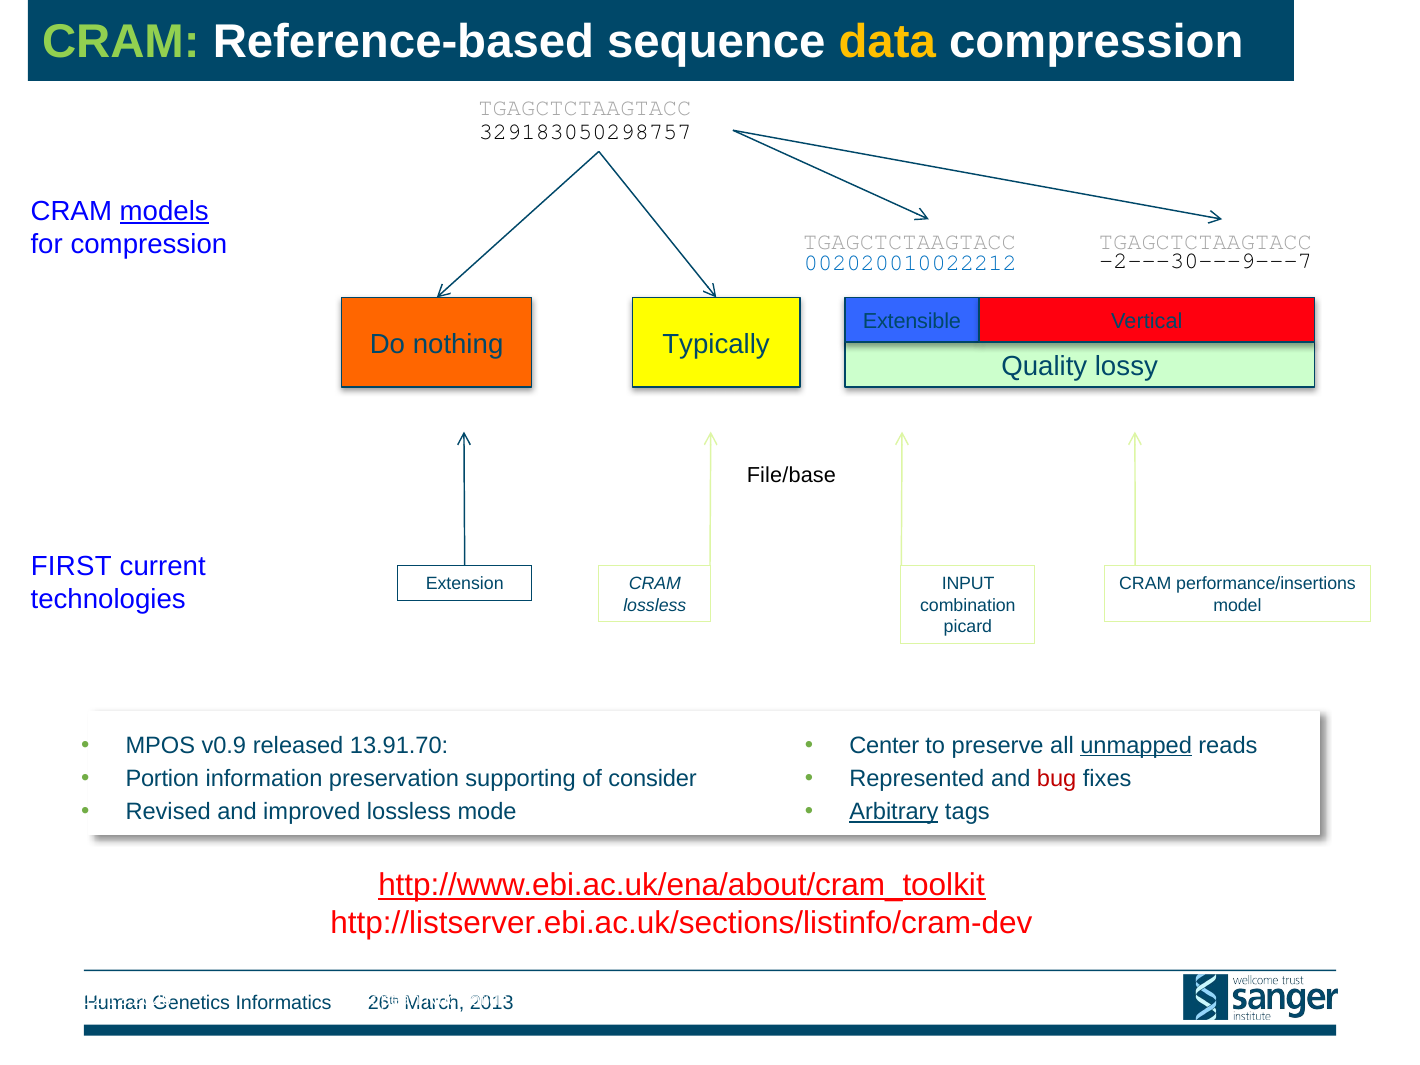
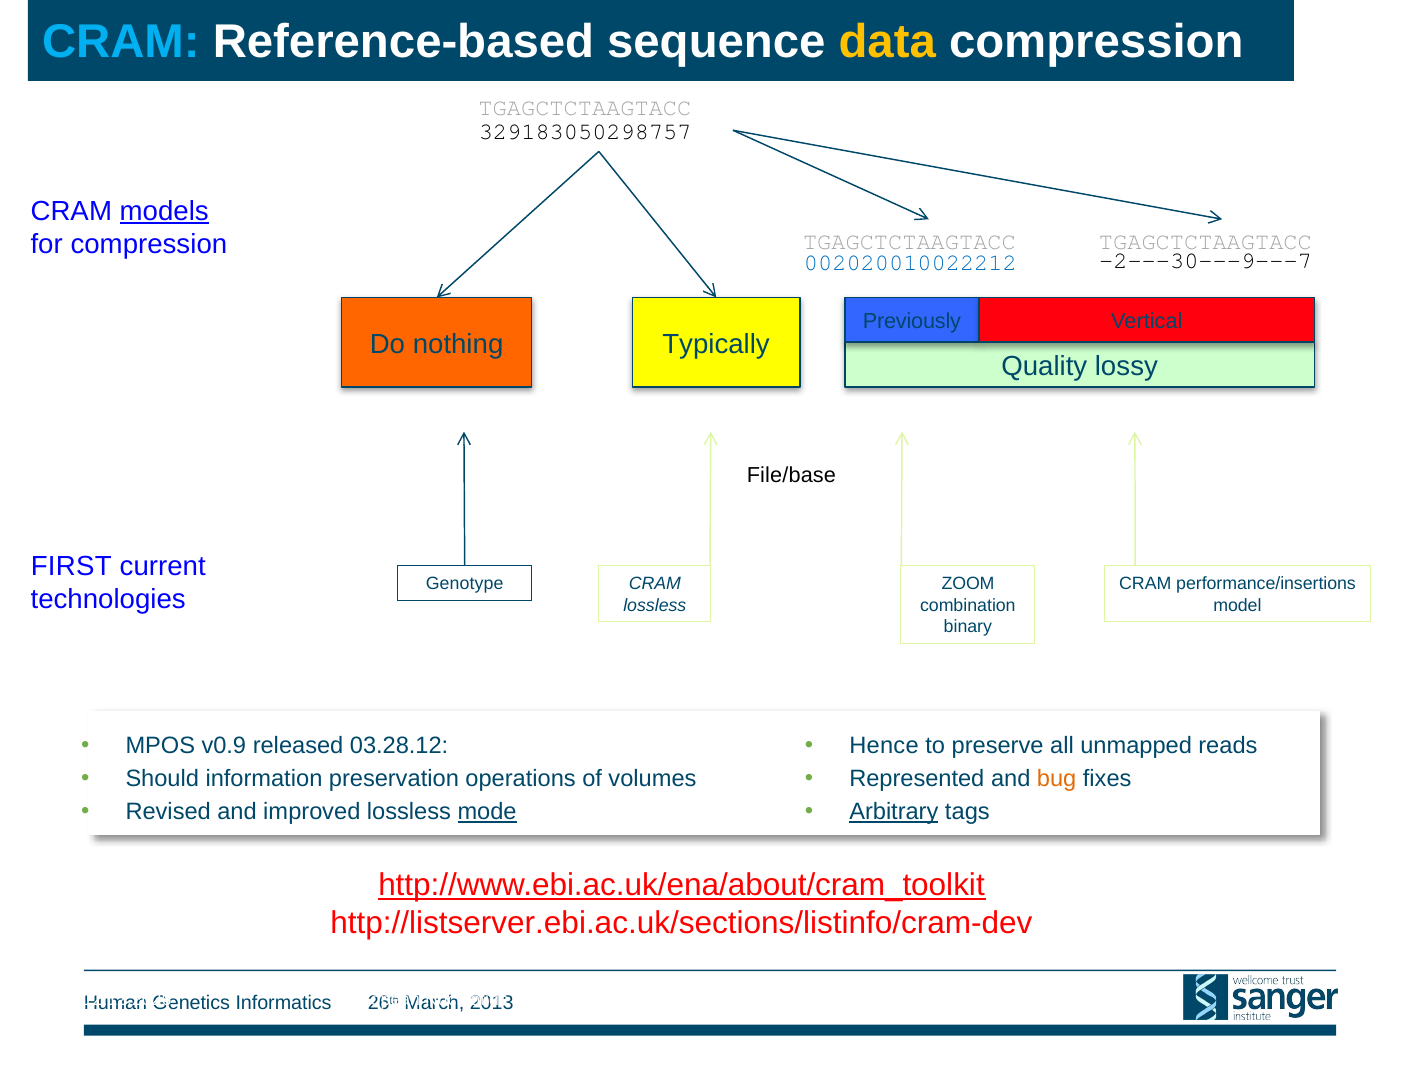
CRAM at (121, 42) colour: light green -> light blue
Extensible: Extensible -> Previously
Extension: Extension -> Genotype
INPUT: INPUT -> ZOOM
picard: picard -> binary
13.91.70: 13.91.70 -> 03.28.12
Center: Center -> Hence
unmapped underline: present -> none
Portion: Portion -> Should
supporting: supporting -> operations
consider: consider -> volumes
bug colour: red -> orange
mode underline: none -> present
